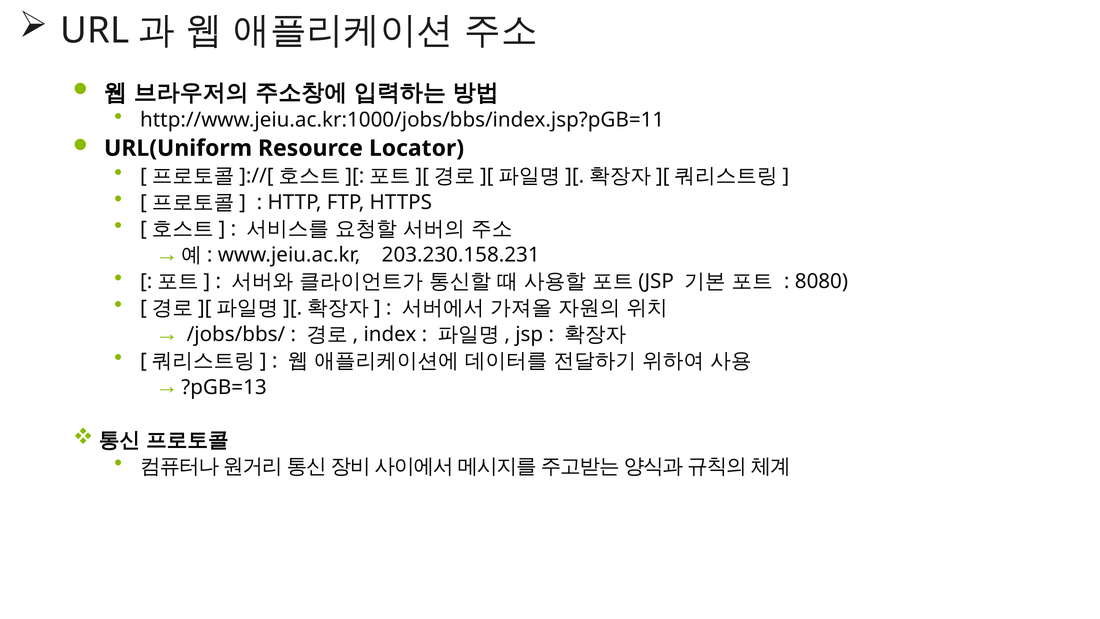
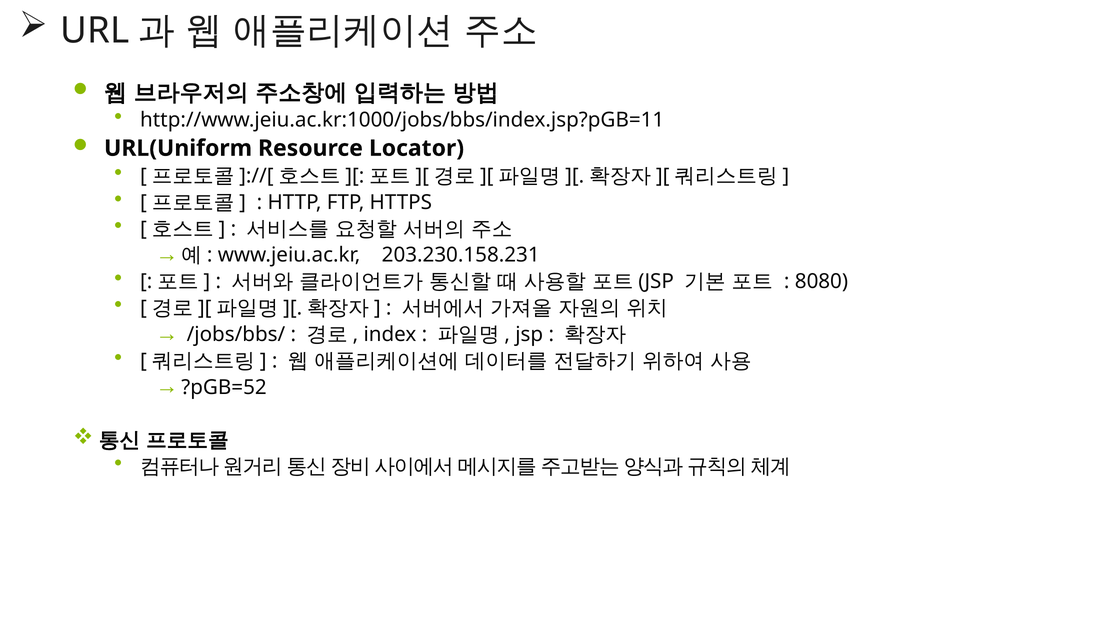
?pGB=13: ?pGB=13 -> ?pGB=52
